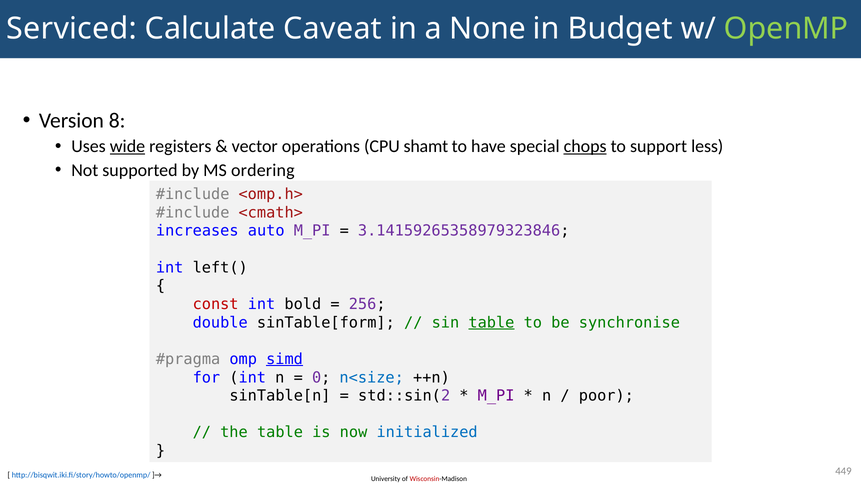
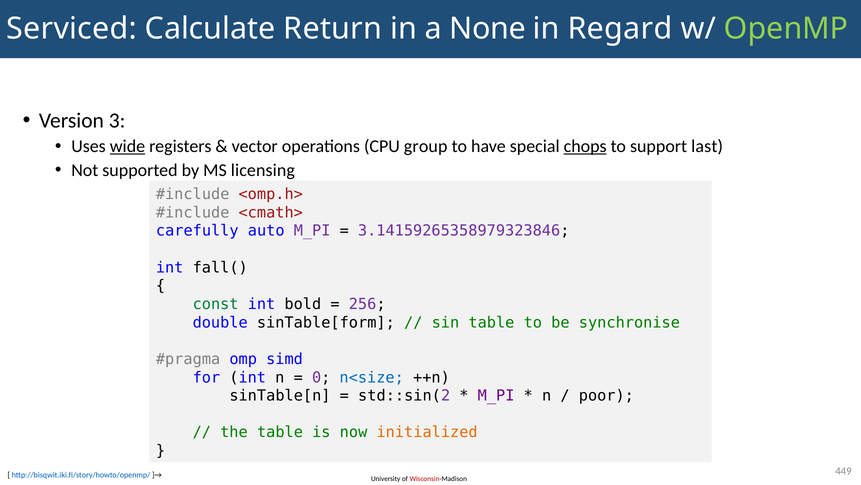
Caveat: Caveat -> Return
Budget: Budget -> Regard
8: 8 -> 3
shamt: shamt -> group
less: less -> last
ordering: ordering -> licensing
increases: increases -> carefully
left(: left( -> fall(
const colour: red -> green
table at (491, 322) underline: present -> none
simd underline: present -> none
initialized colour: blue -> orange
